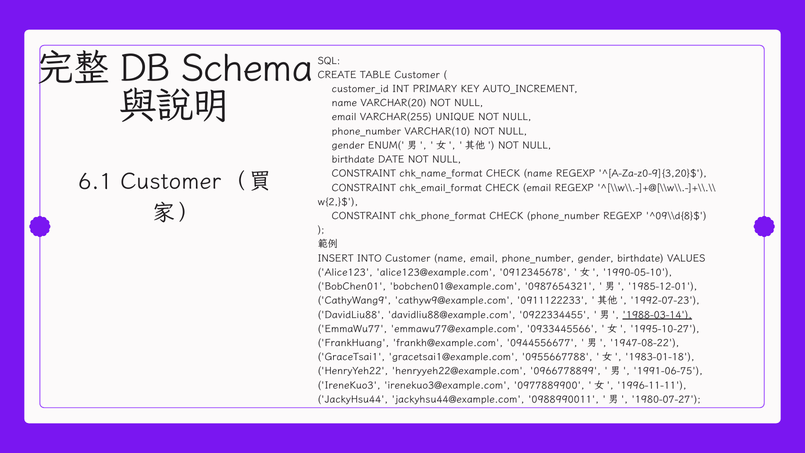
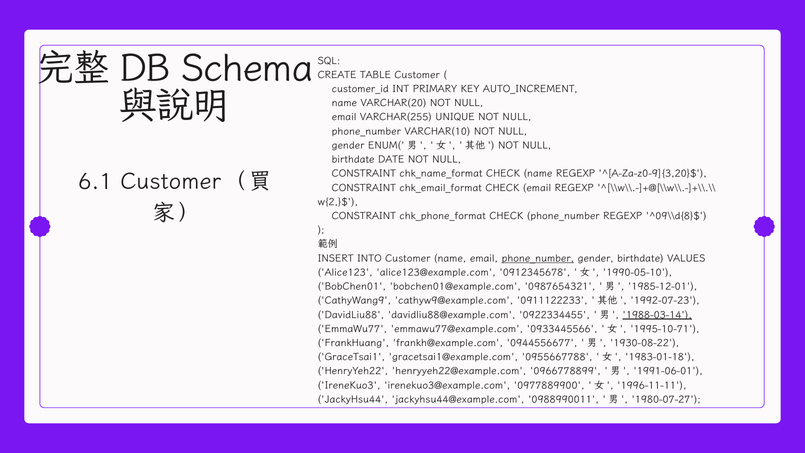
phone_number at (538, 258) underline: none -> present
1995-10-27: 1995-10-27 -> 1995-10-71
1947-08-22: 1947-08-22 -> 1930-08-22
1991-06-75: 1991-06-75 -> 1991-06-01
